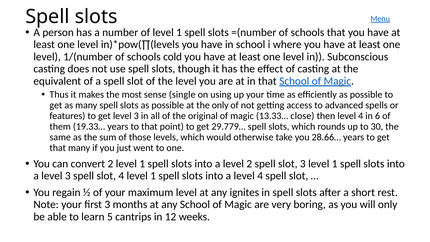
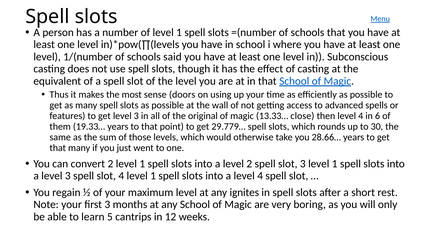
cold: cold -> said
single: single -> doors
the only: only -> wall
